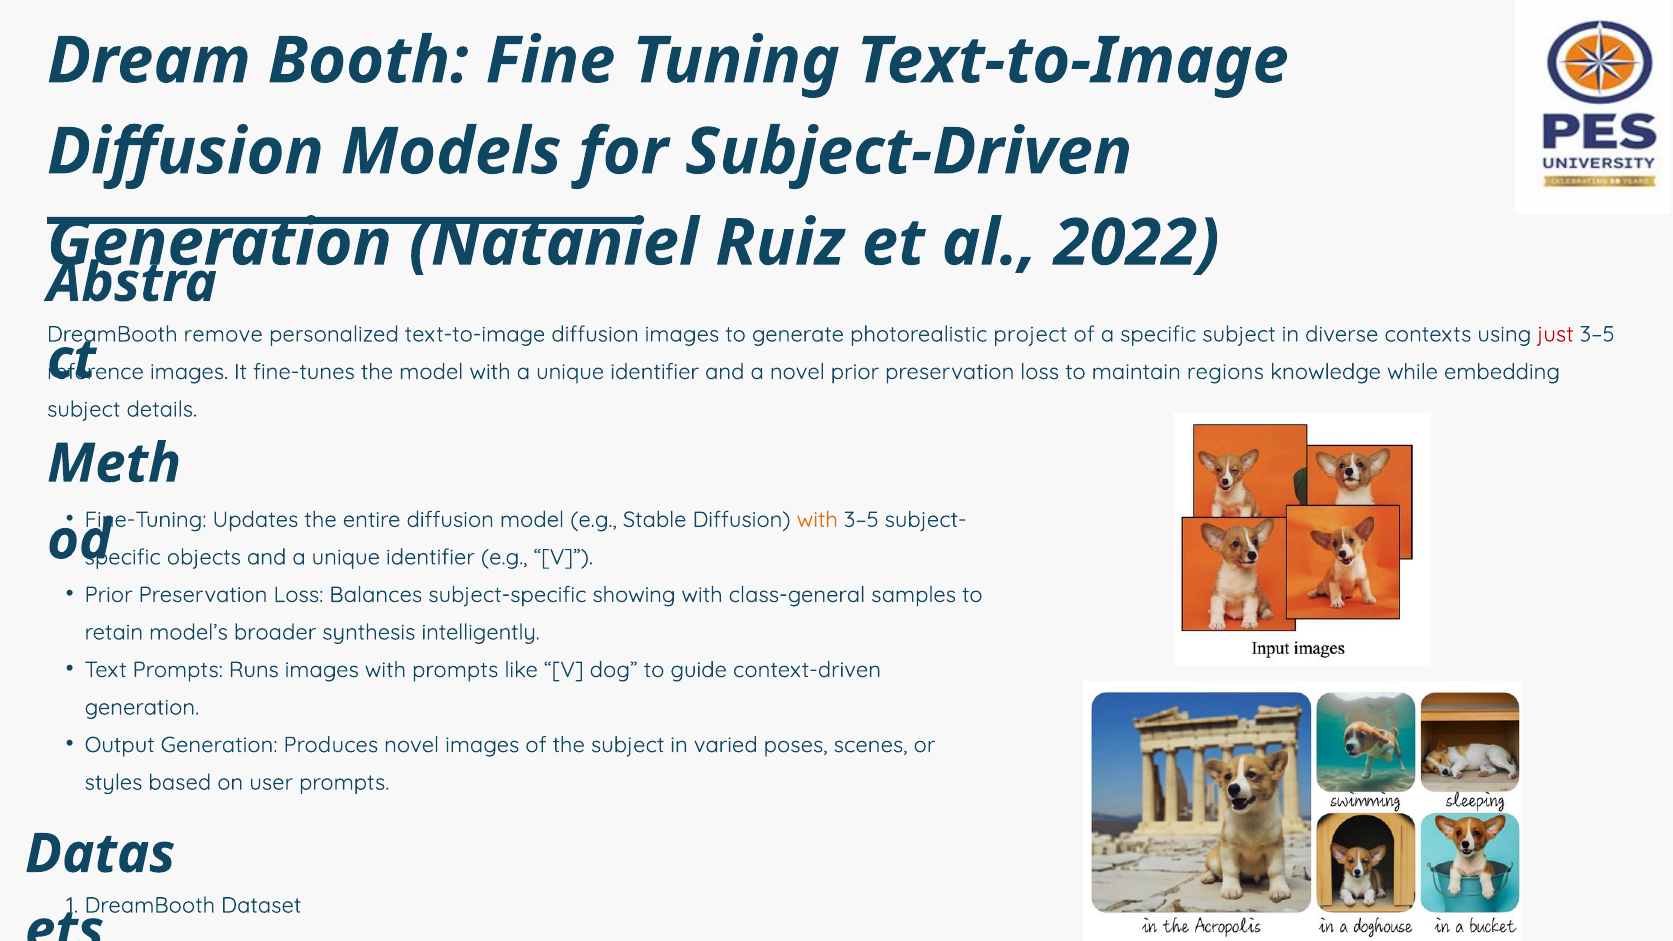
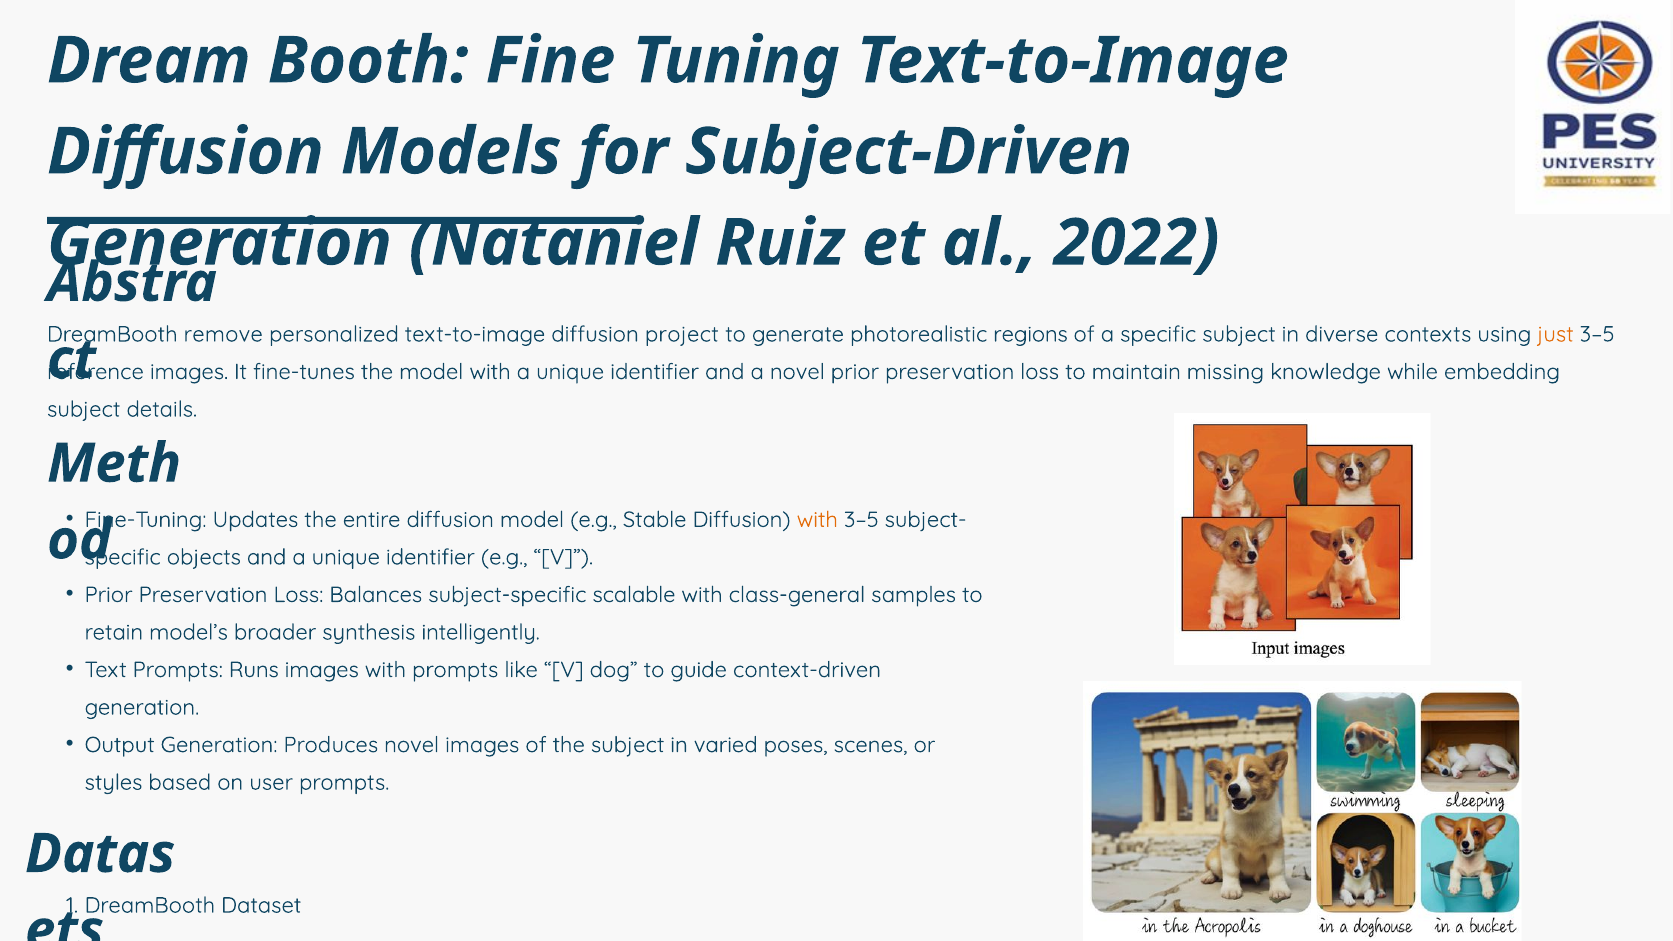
diffusion images: images -> project
project: project -> regions
just colour: red -> orange
regions: regions -> missing
showing: showing -> scalable
